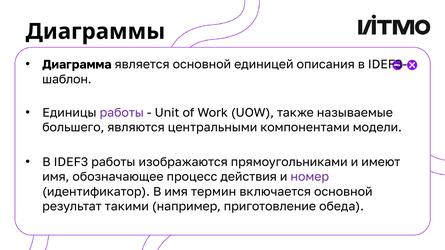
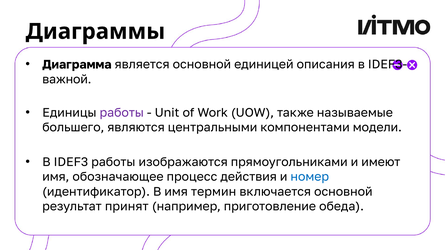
шаблон: шаблон -> важной
номер colour: purple -> blue
такими: такими -> принят
